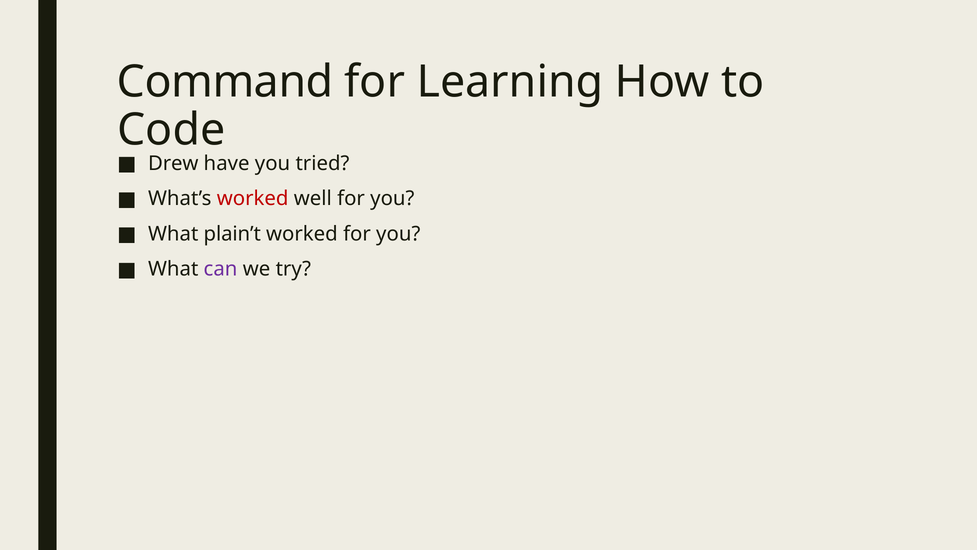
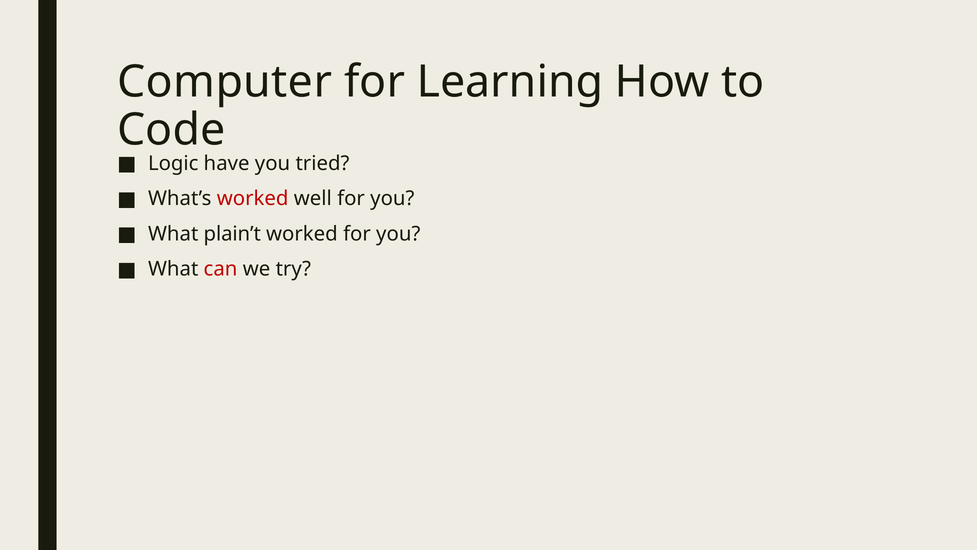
Command: Command -> Computer
Drew: Drew -> Logic
can colour: purple -> red
